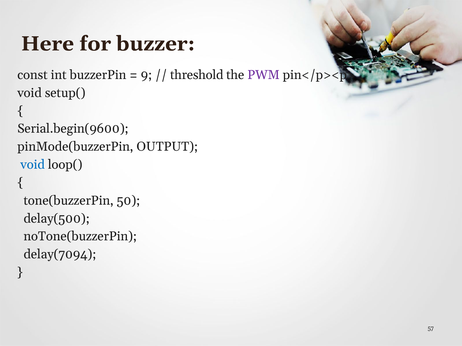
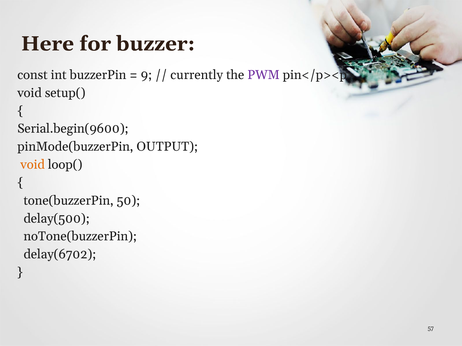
threshold: threshold -> currently
void at (33, 165) colour: blue -> orange
delay(7094: delay(7094 -> delay(6702
